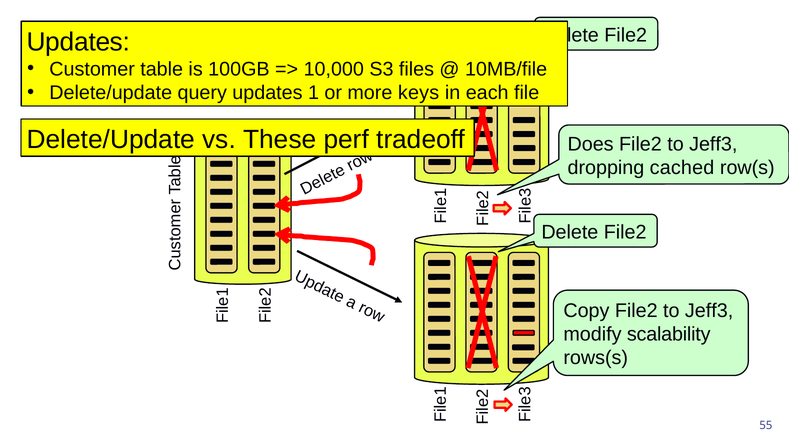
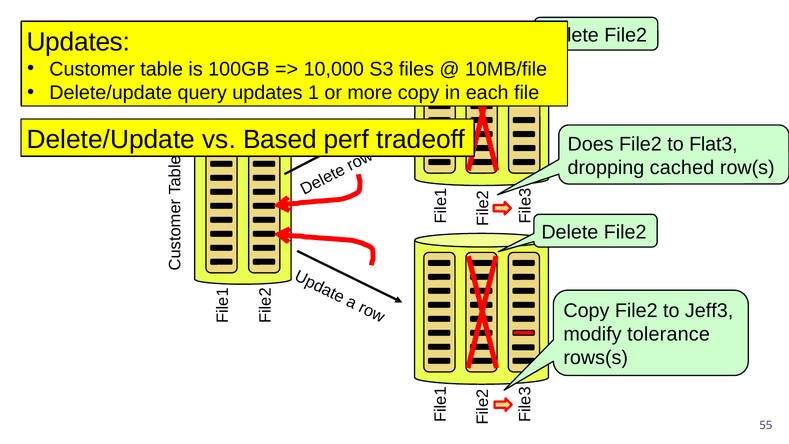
more keys: keys -> copy
These: These -> Based
Jeff3 at (713, 144): Jeff3 -> Flat3
scalability: scalability -> tolerance
